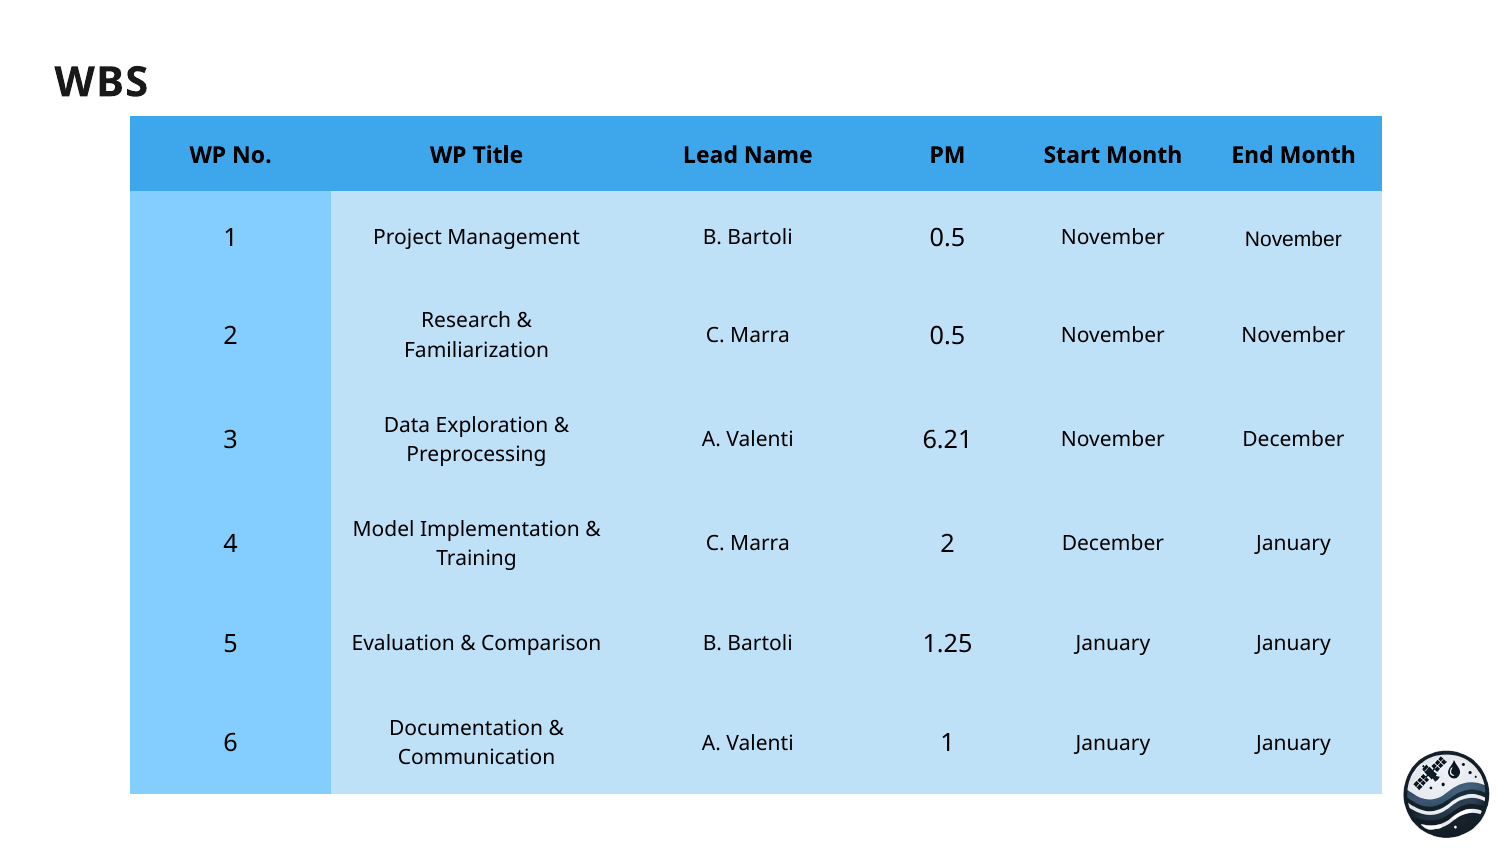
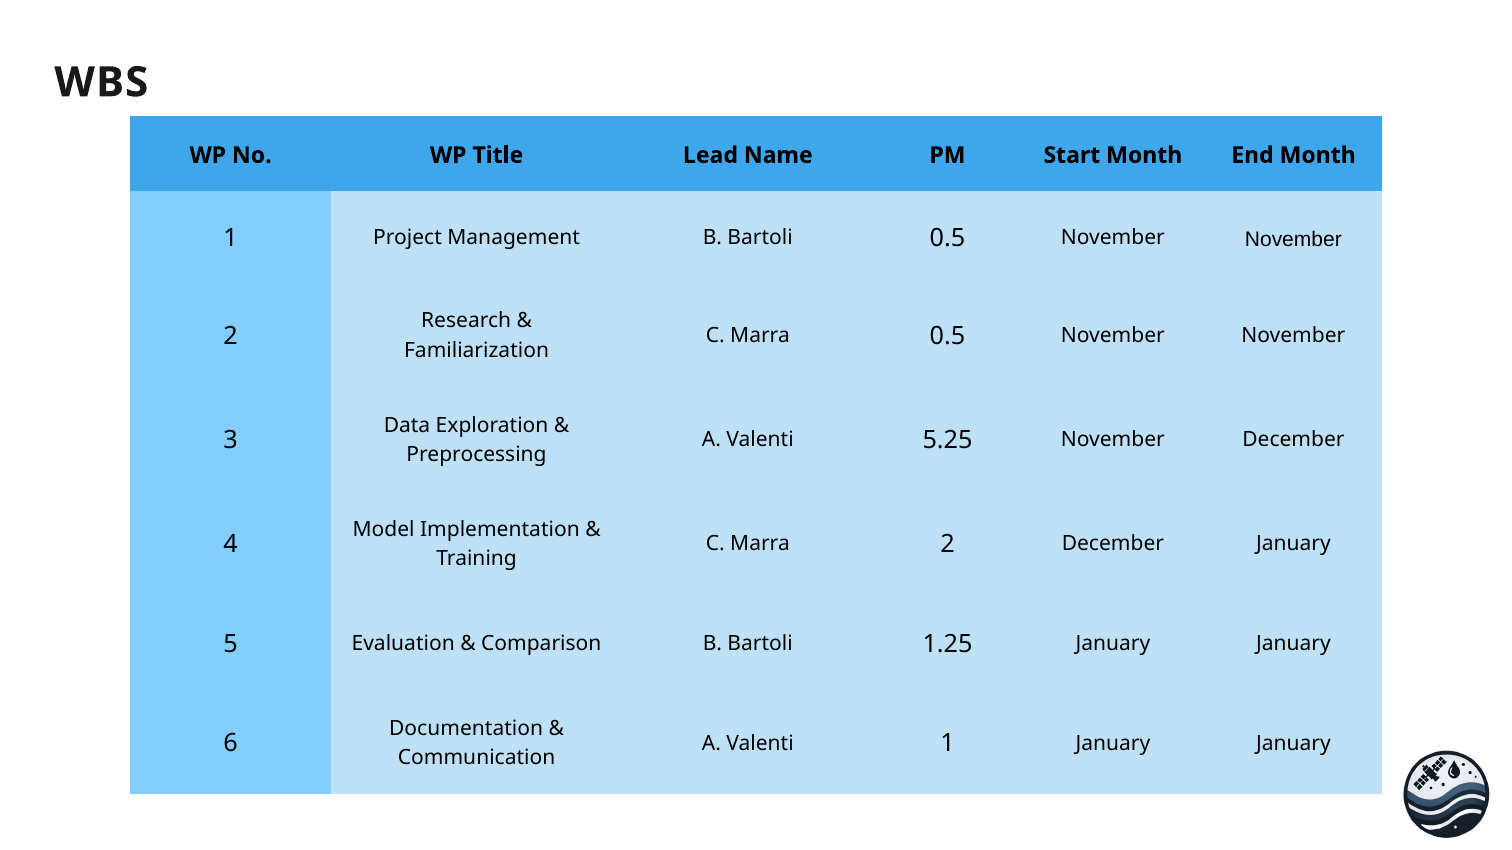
6.21: 6.21 -> 5.25
